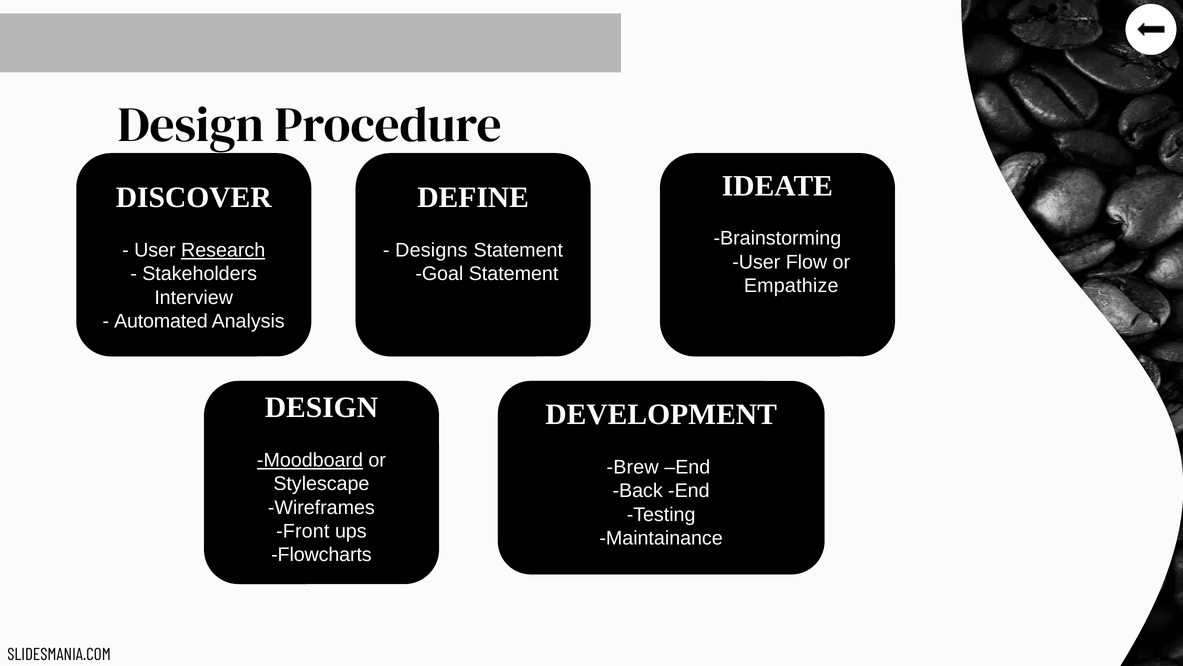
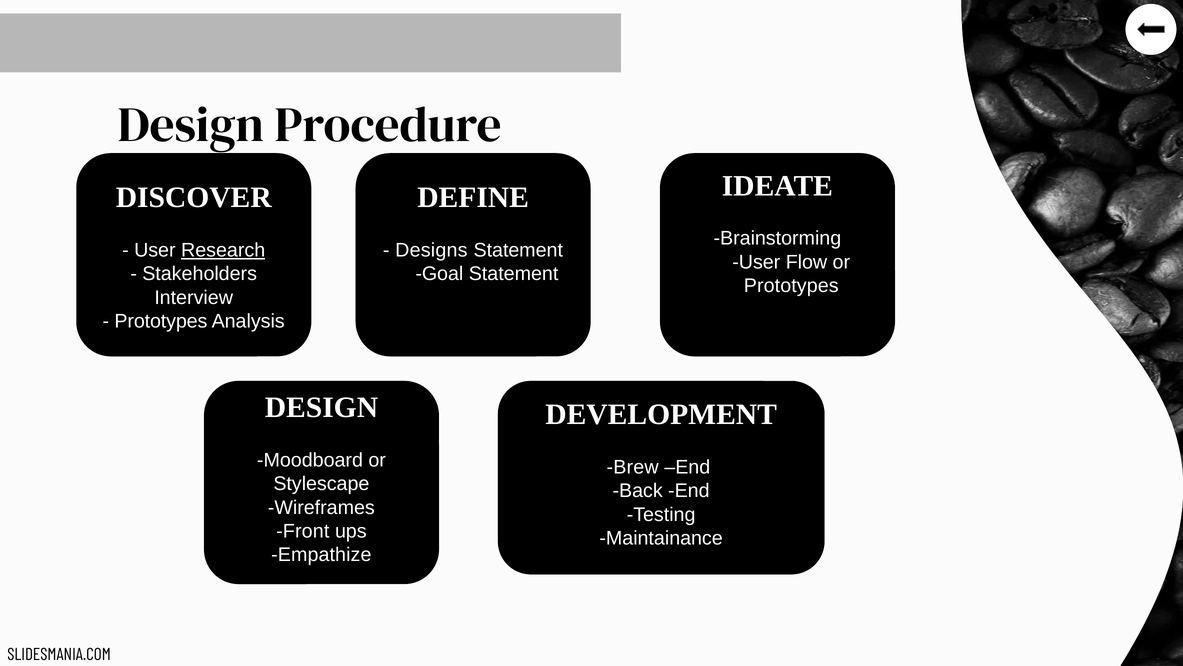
Empathize at (791, 285): Empathize -> Prototypes
Automated at (161, 321): Automated -> Prototypes
Moodboard underline: present -> none
Flowcharts: Flowcharts -> Empathize
